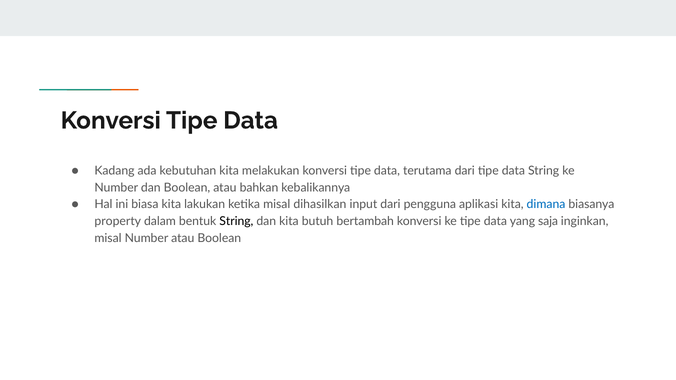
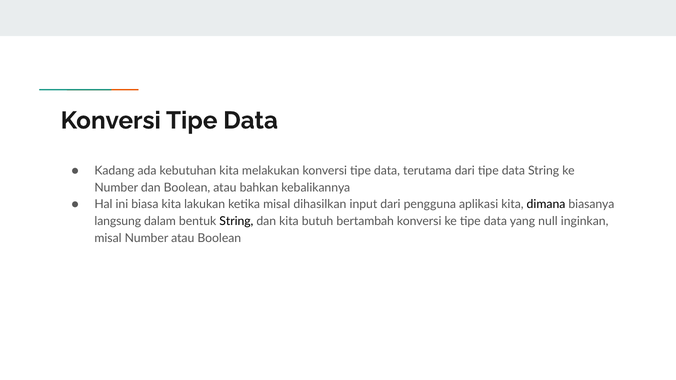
dimana colour: blue -> black
property: property -> langsung
saja: saja -> null
